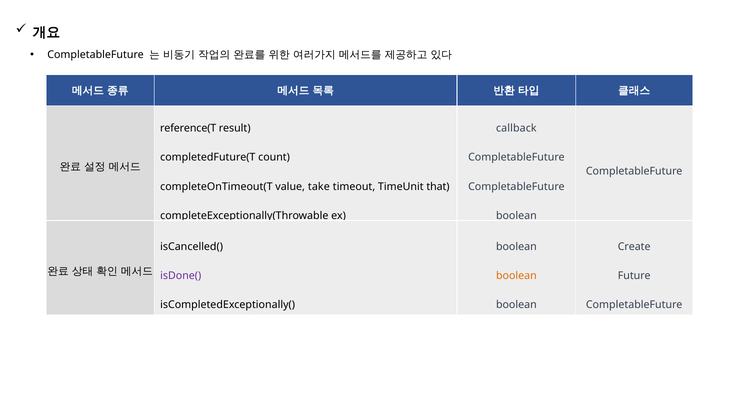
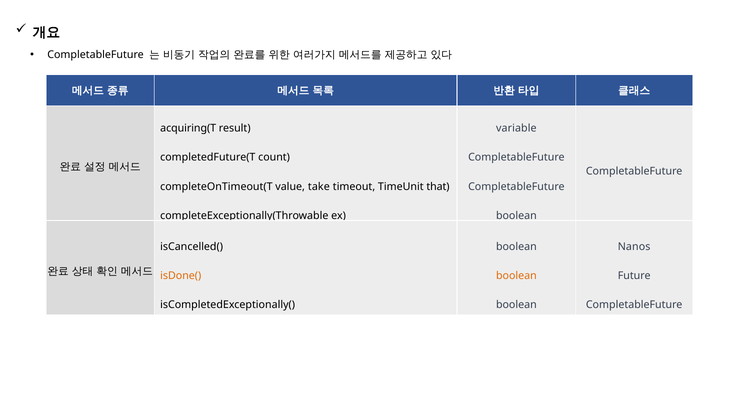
reference(T: reference(T -> acquiring(T
callback: callback -> variable
Create: Create -> Nanos
isDone( colour: purple -> orange
